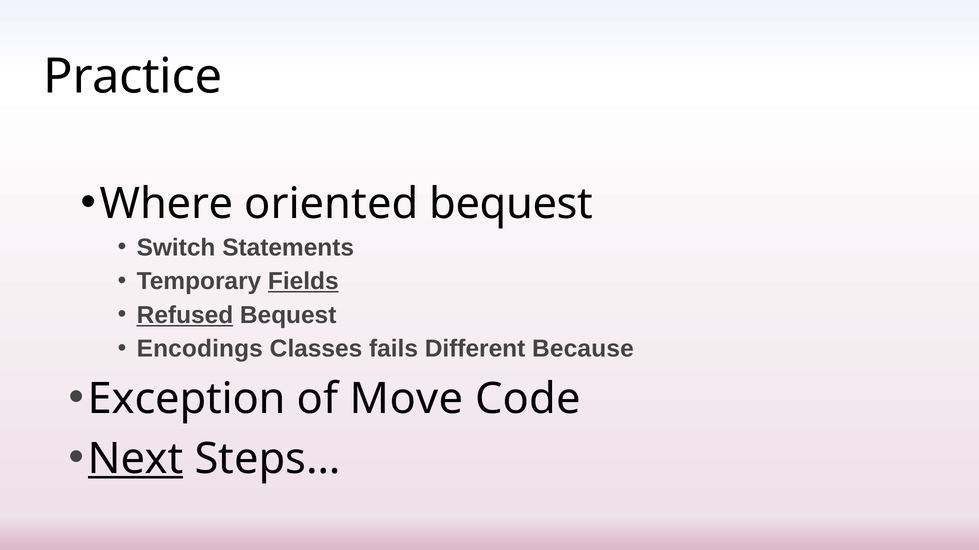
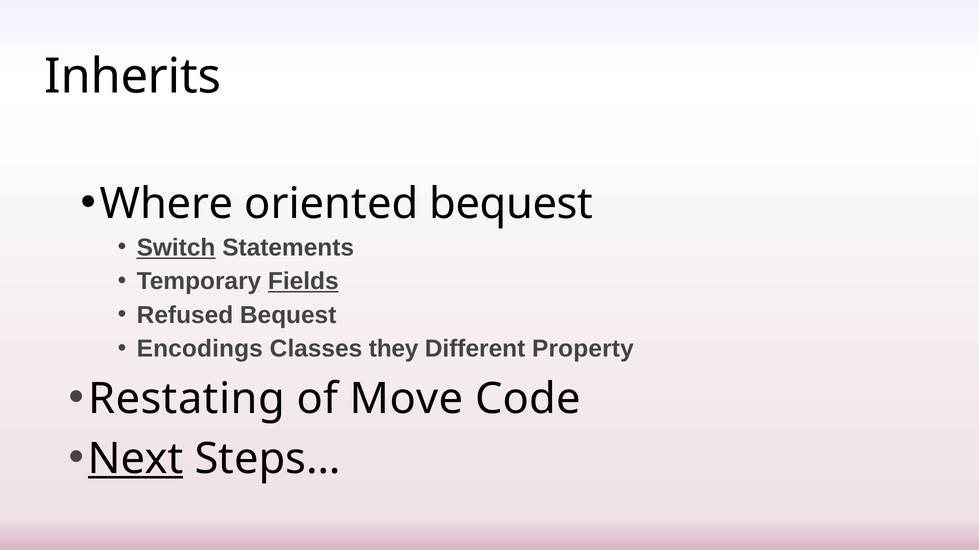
Practice: Practice -> Inherits
Switch underline: none -> present
Refused underline: present -> none
fails: fails -> they
Because: Because -> Property
Exception: Exception -> Restating
